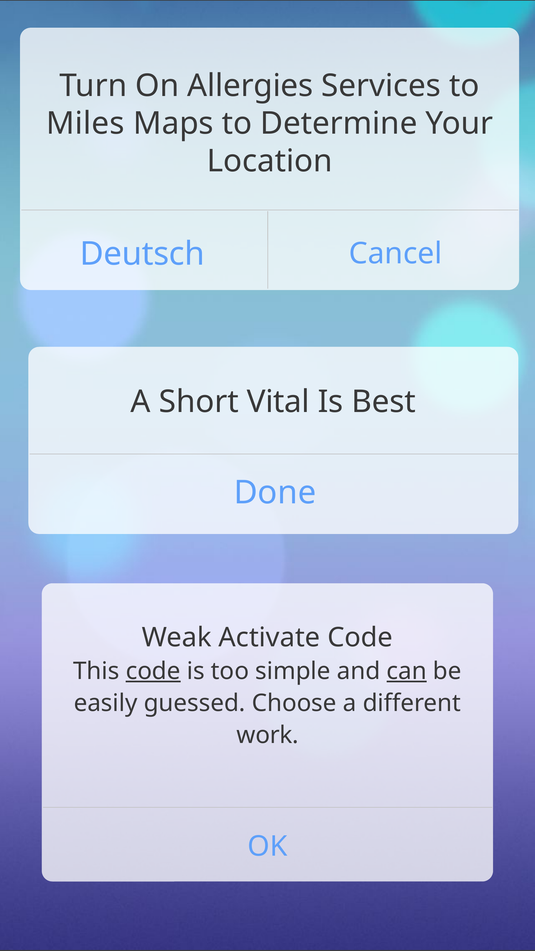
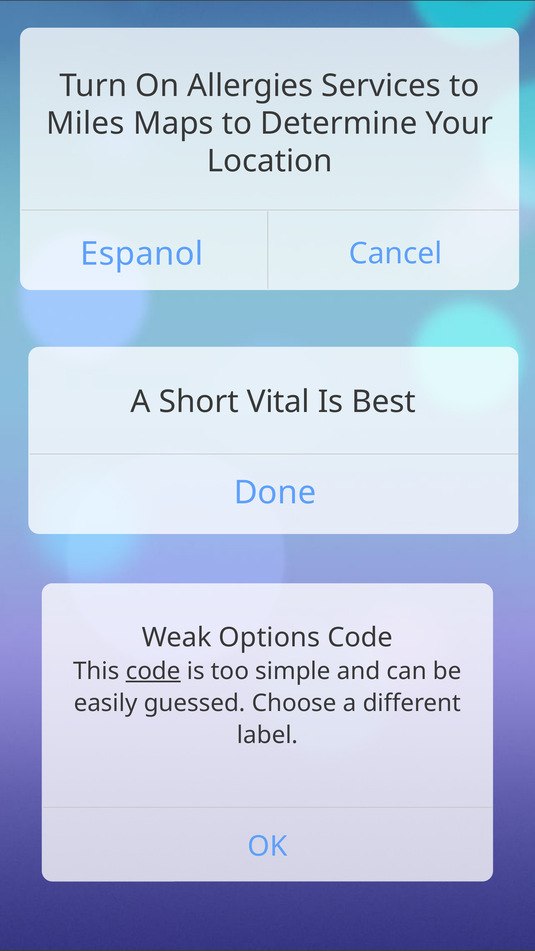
Deutsch: Deutsch -> Espanol
Activate: Activate -> Options
can underline: present -> none
work: work -> label
